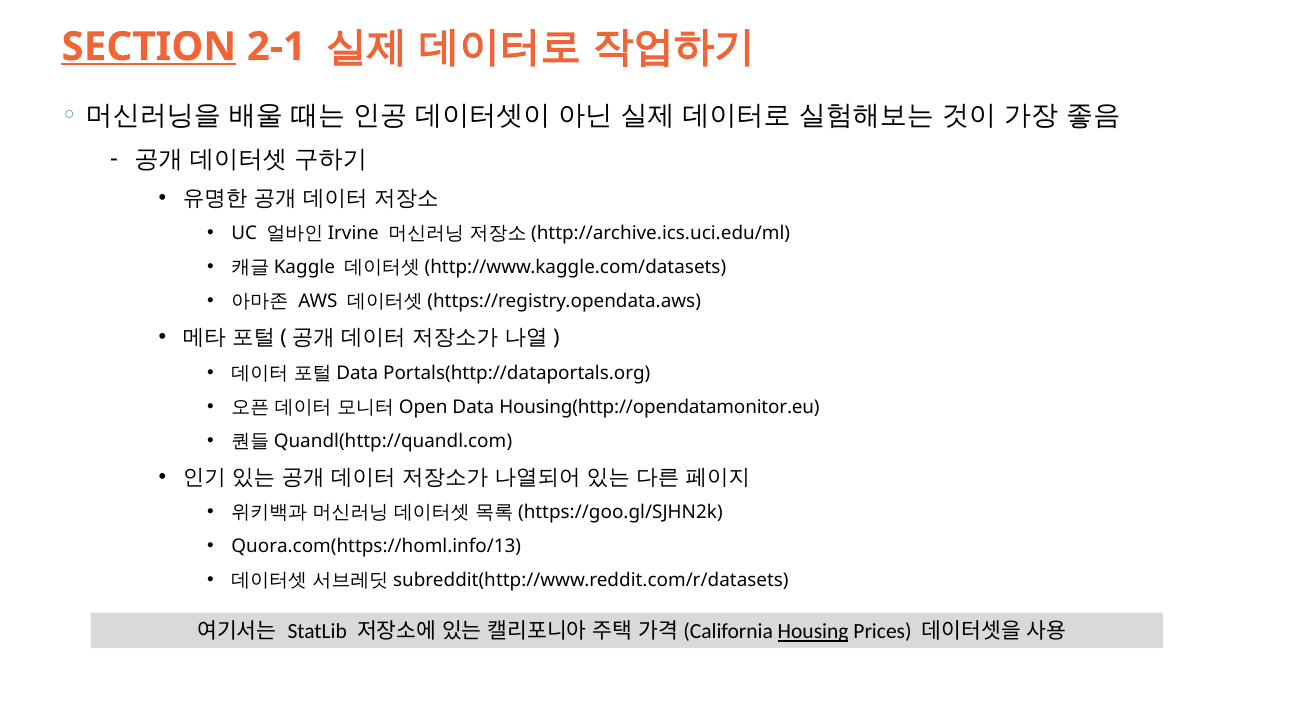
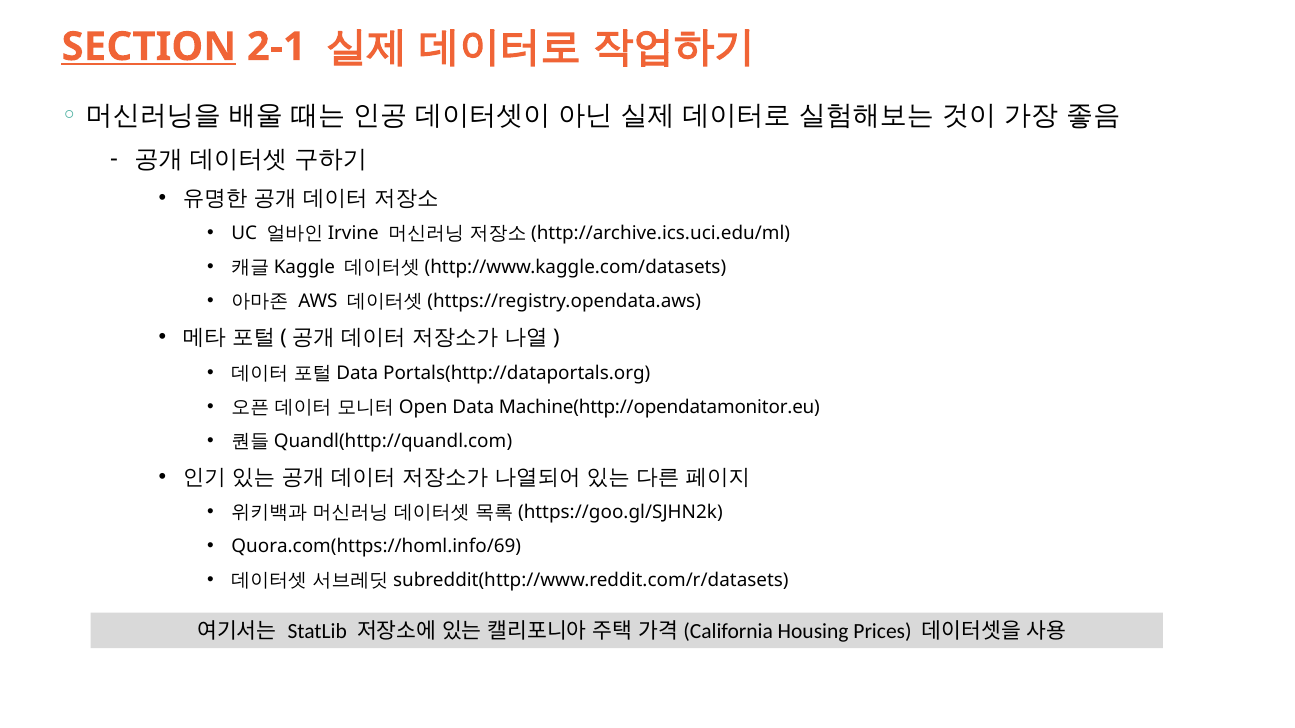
Housing(http://opendatamonitor.eu: Housing(http://opendatamonitor.eu -> Machine(http://opendatamonitor.eu
Quora.com(https://homl.info/13: Quora.com(https://homl.info/13 -> Quora.com(https://homl.info/69
Housing underline: present -> none
